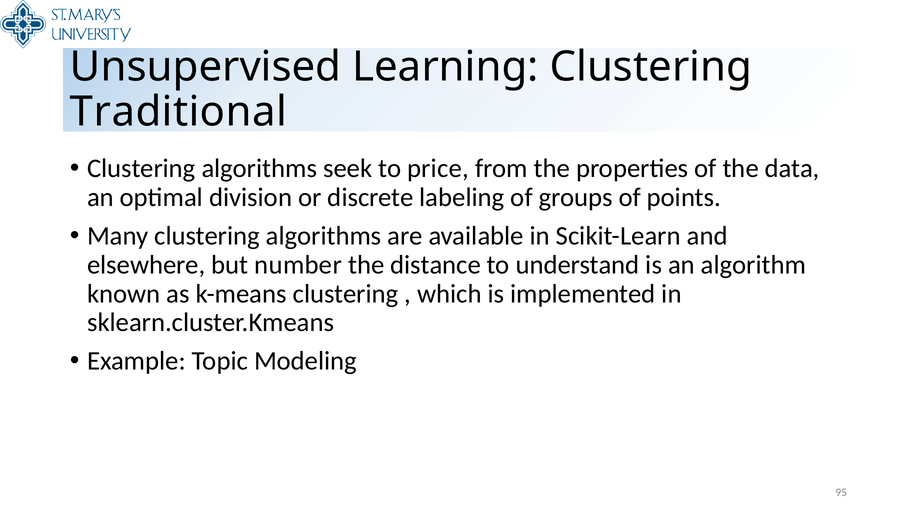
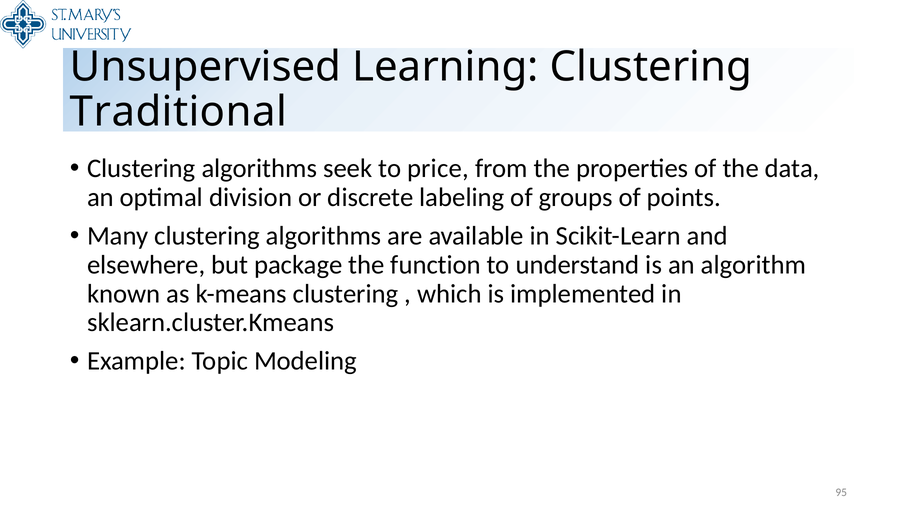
number: number -> package
distance: distance -> function
